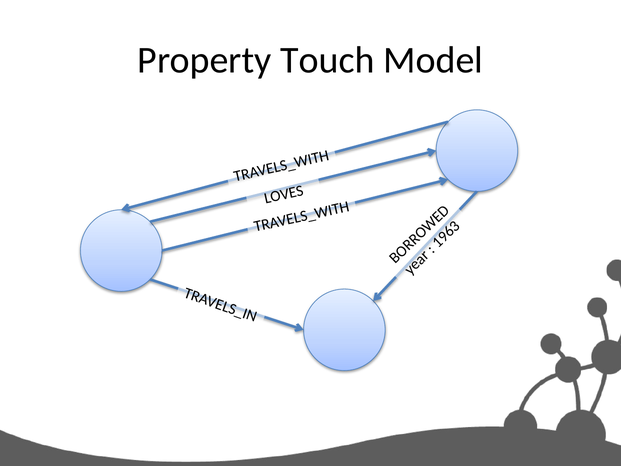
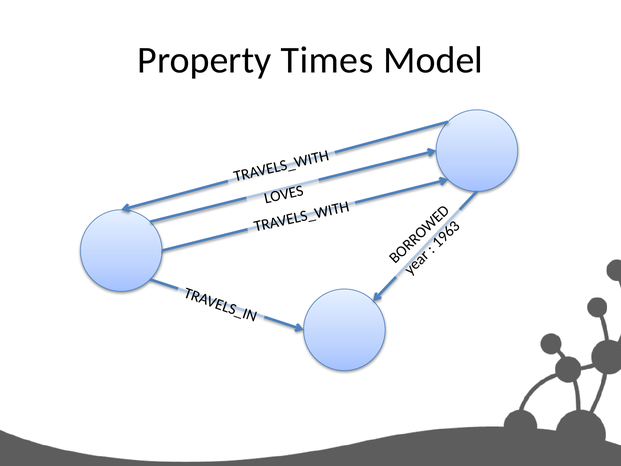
Touch: Touch -> Times
